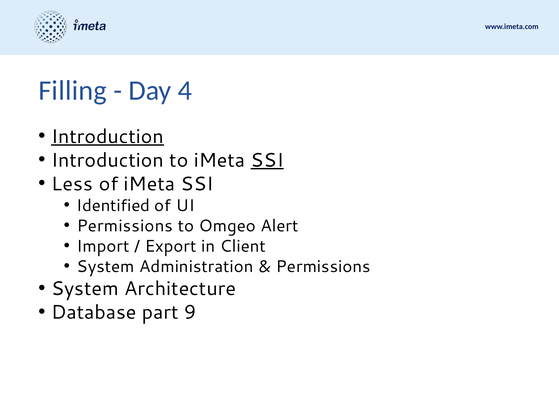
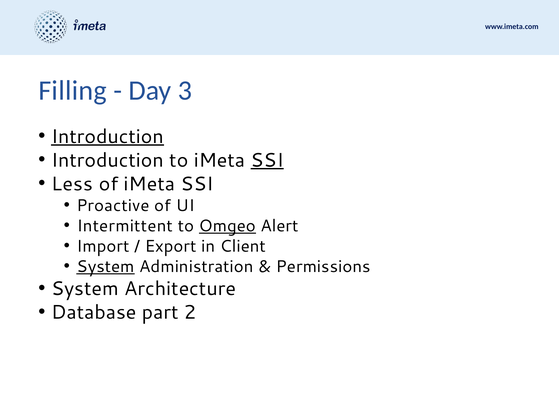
4: 4 -> 3
Identified: Identified -> Proactive
Permissions at (125, 226): Permissions -> Intermittent
Omgeo underline: none -> present
System at (105, 267) underline: none -> present
9: 9 -> 2
